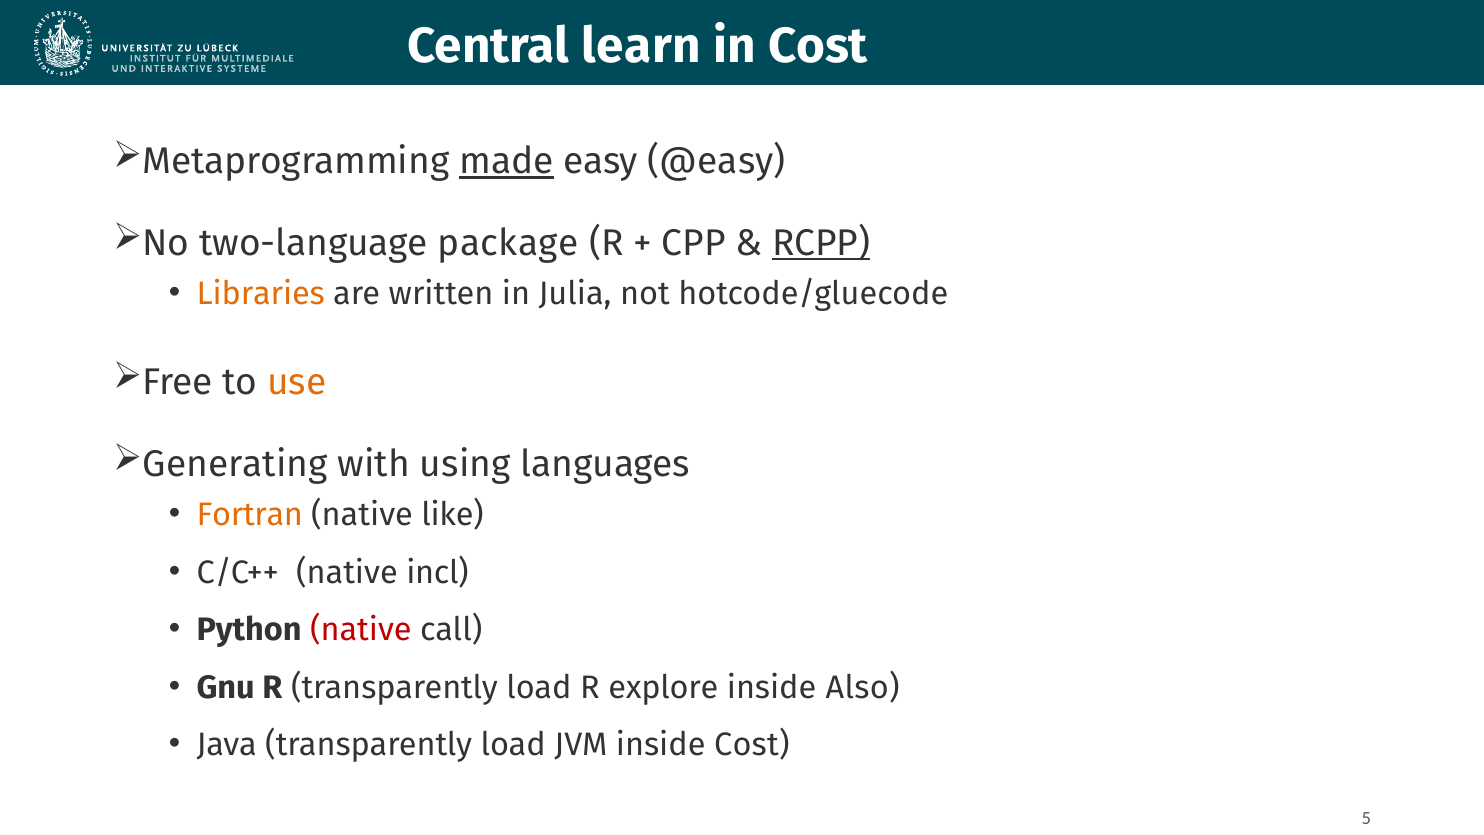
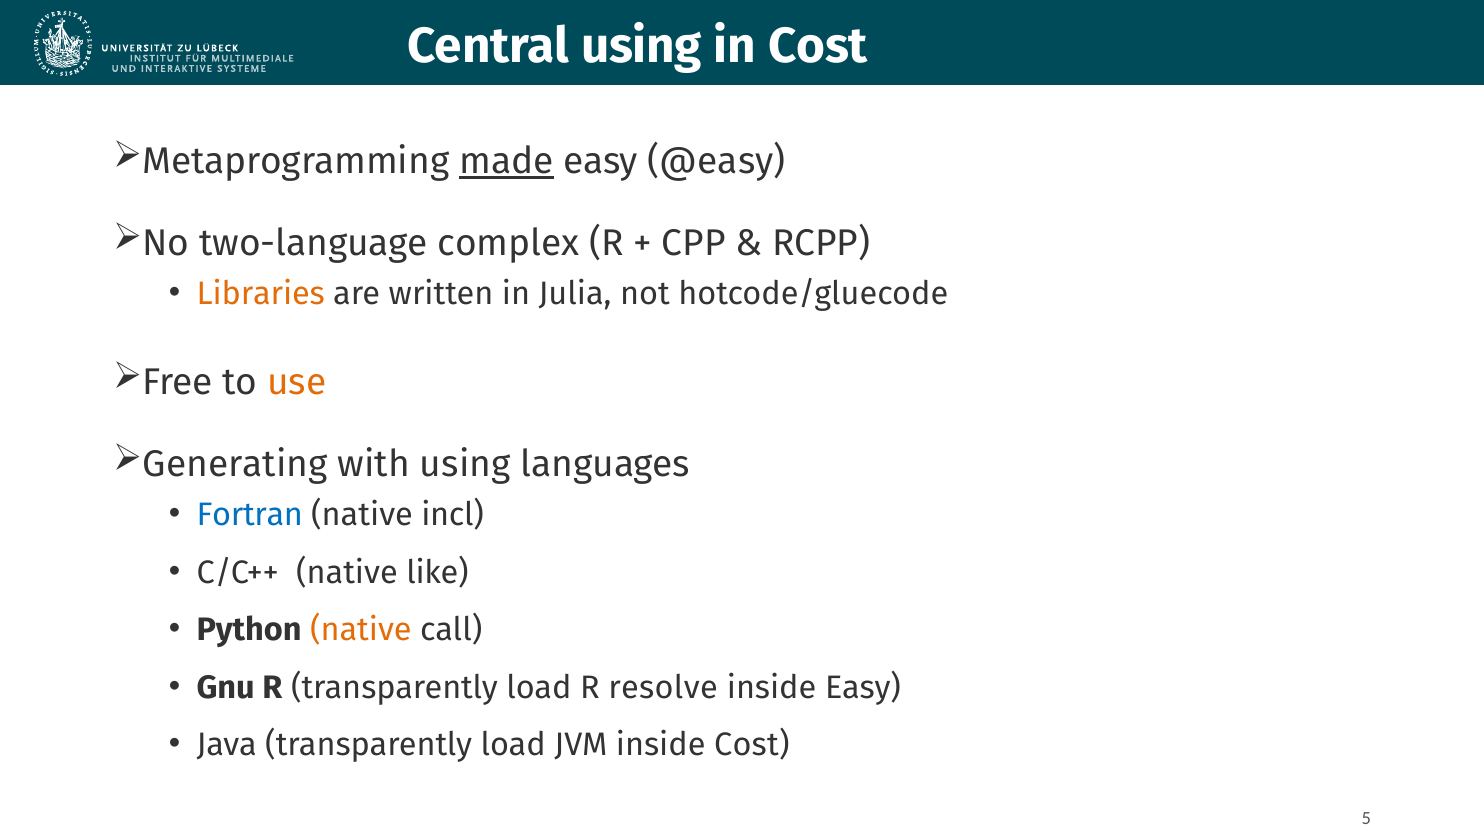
Central learn: learn -> using
package: package -> complex
RCPP underline: present -> none
Fortran colour: orange -> blue
like: like -> incl
incl: incl -> like
native at (361, 630) colour: red -> orange
explore: explore -> resolve
inside Also: Also -> Easy
